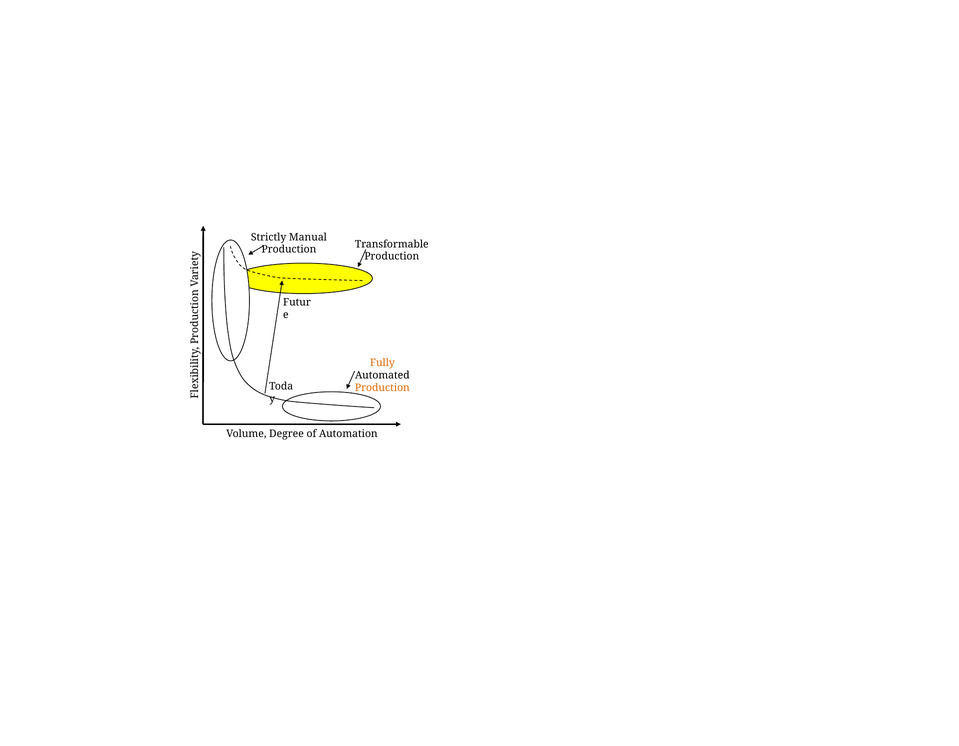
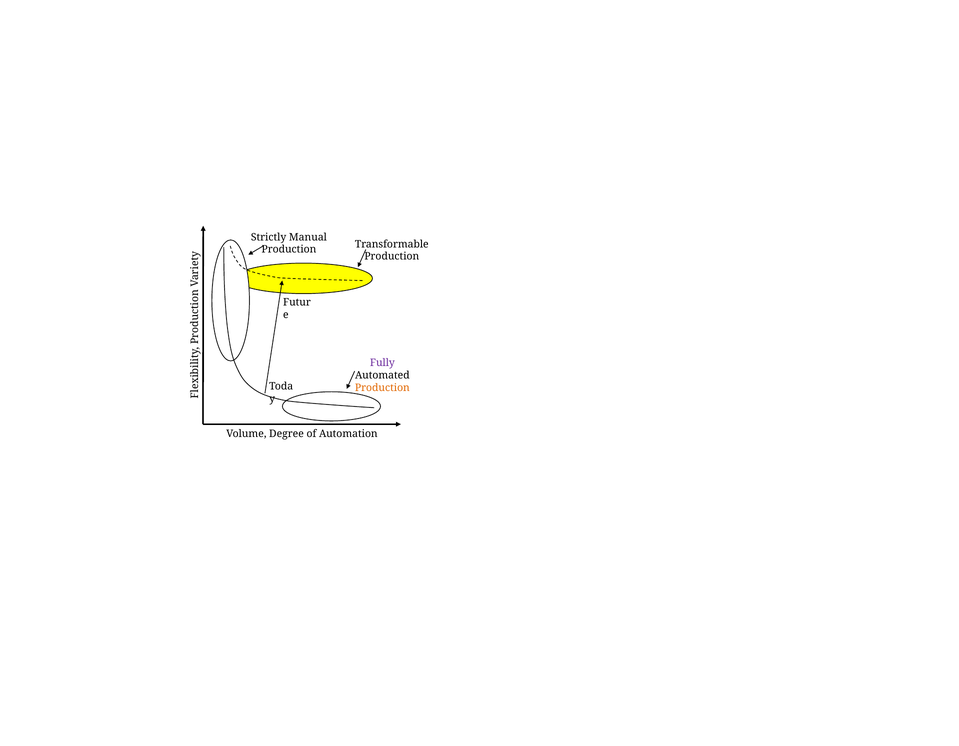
Fully colour: orange -> purple
